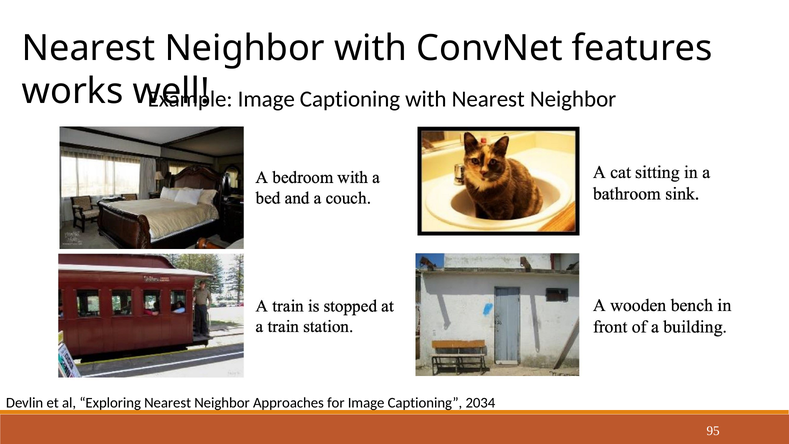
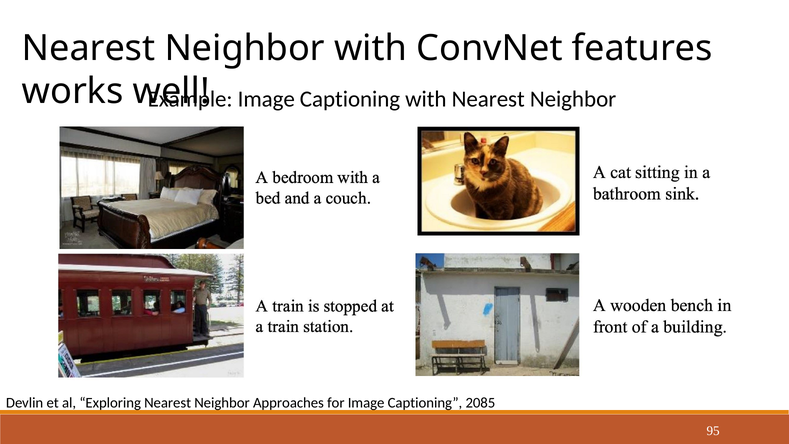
2034: 2034 -> 2085
